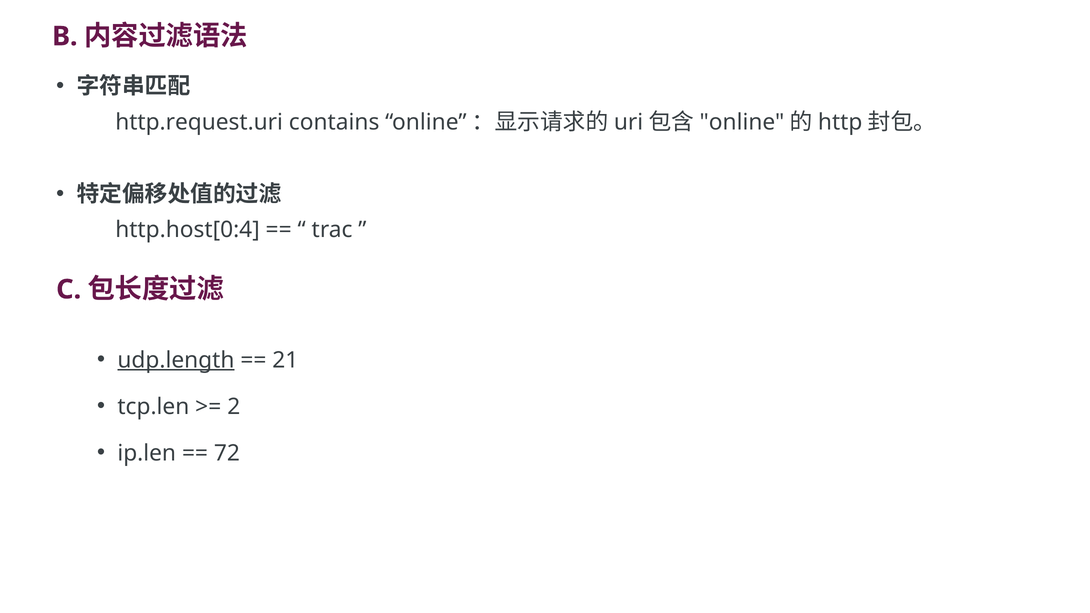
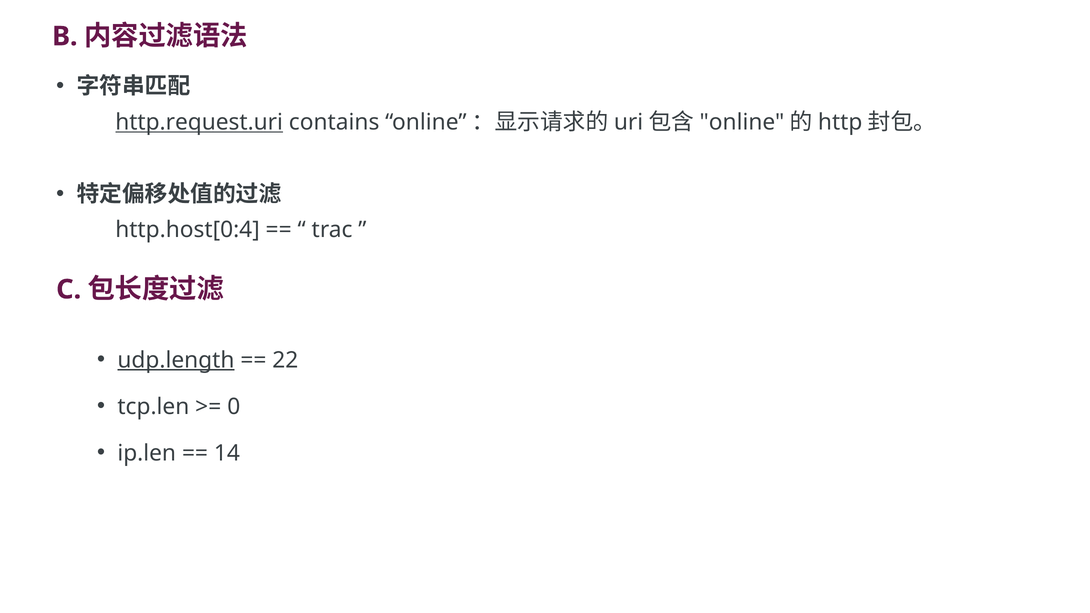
http.request.uri underline: none -> present
21: 21 -> 22
2: 2 -> 0
72: 72 -> 14
